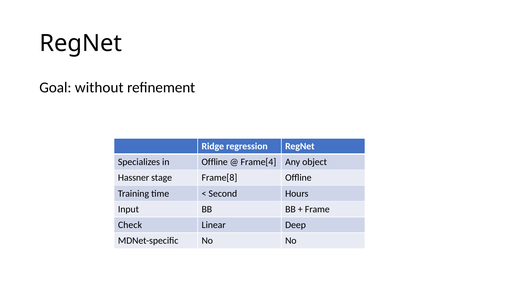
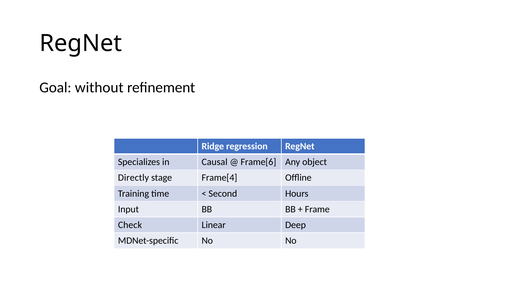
in Offline: Offline -> Causal
Frame[4: Frame[4 -> Frame[6
Hassner: Hassner -> Directly
Frame[8: Frame[8 -> Frame[4
